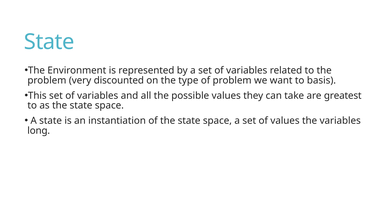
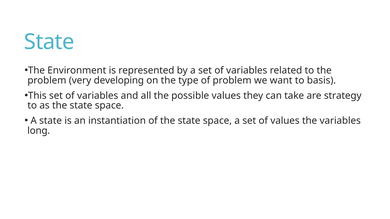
discounted: discounted -> developing
greatest: greatest -> strategy
